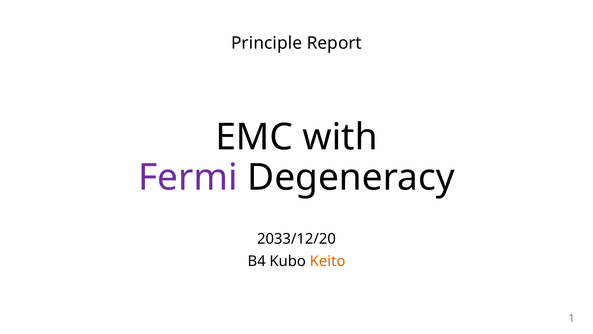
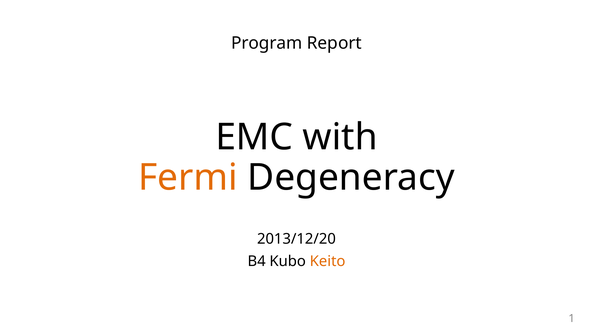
Principle: Principle -> Program
Fermi colour: purple -> orange
2033/12/20: 2033/12/20 -> 2013/12/20
